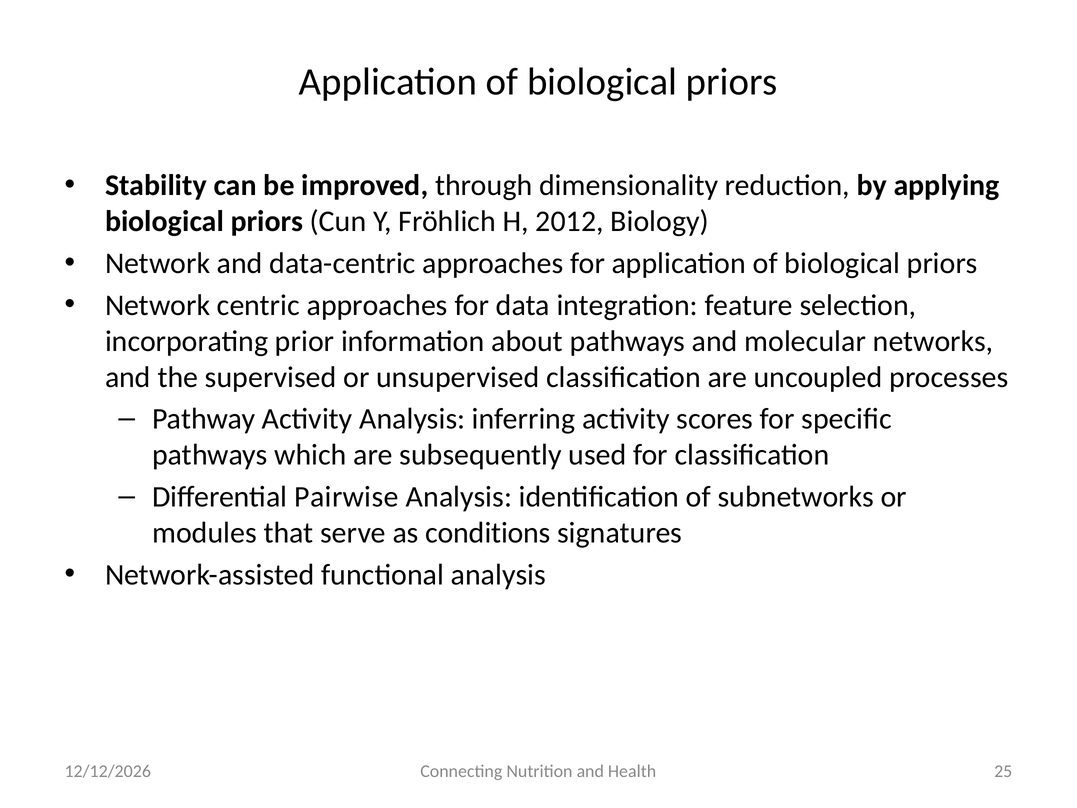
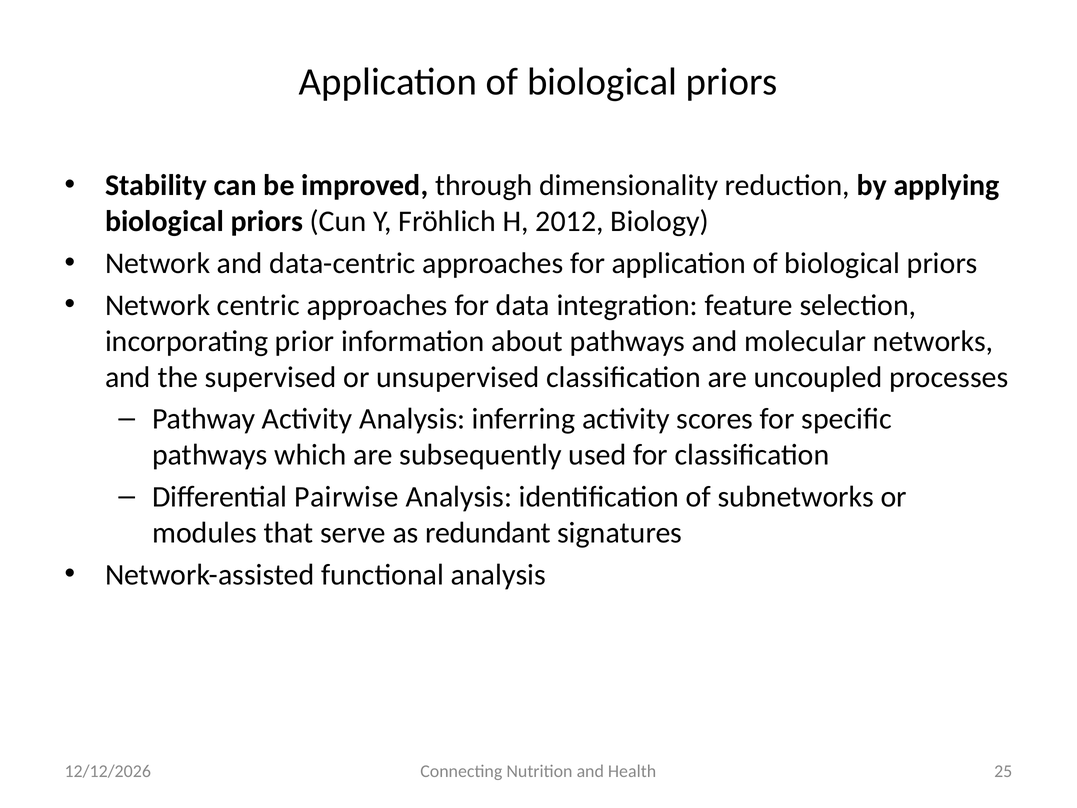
conditions: conditions -> redundant
